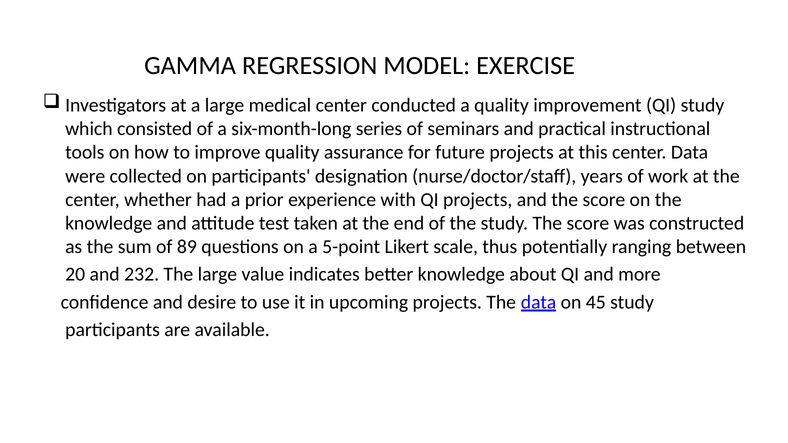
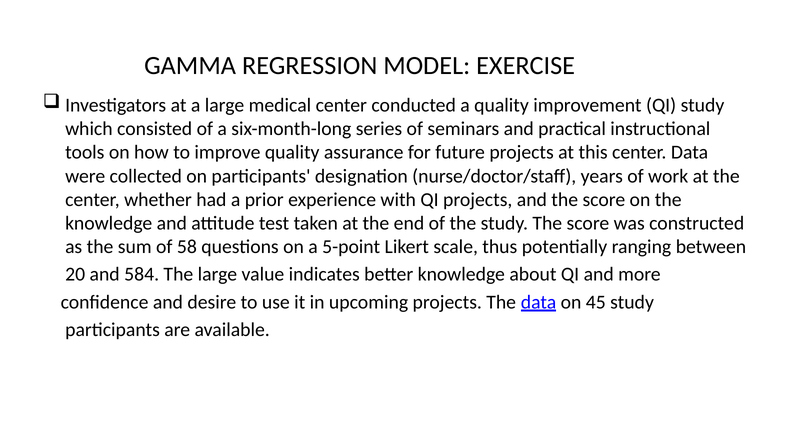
89: 89 -> 58
232: 232 -> 584
